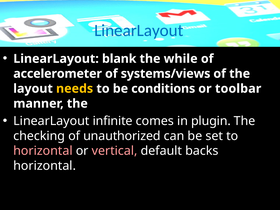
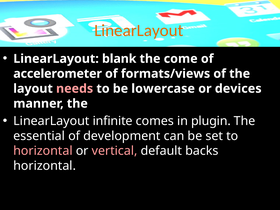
LinearLayout at (139, 30) colour: blue -> orange
while: while -> come
systems/views: systems/views -> formats/views
needs colour: yellow -> pink
conditions: conditions -> lowercase
toolbar: toolbar -> devices
checking: checking -> essential
unauthorized: unauthorized -> development
